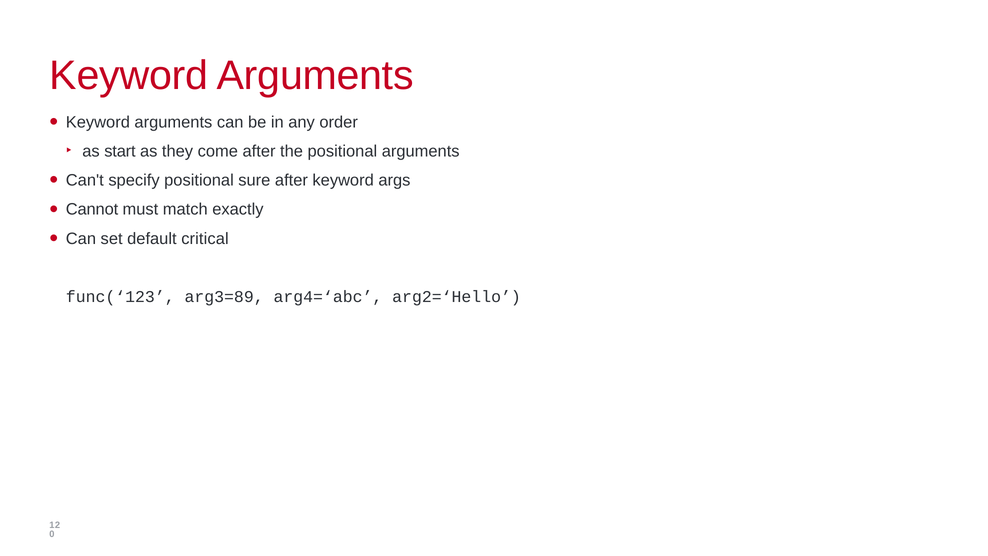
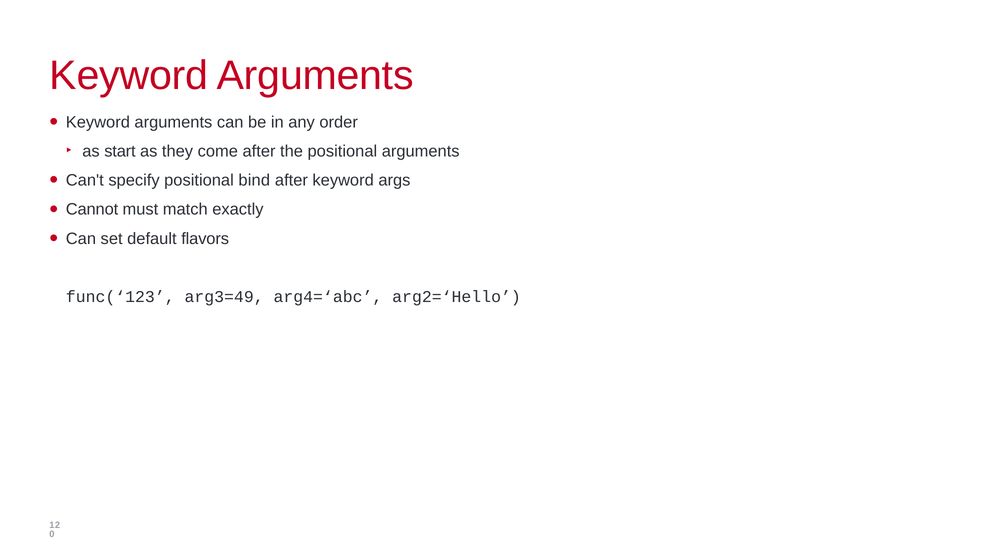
sure: sure -> bind
critical: critical -> flavors
arg3=89: arg3=89 -> arg3=49
